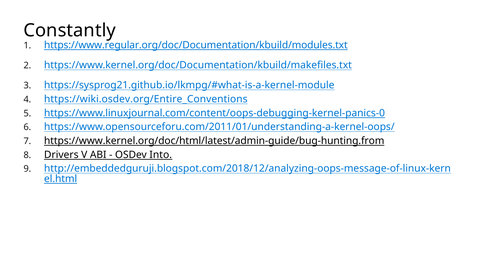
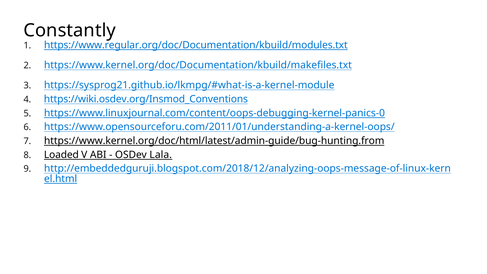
https://wiki.osdev.org/Entire_Conventions: https://wiki.osdev.org/Entire_Conventions -> https://wiki.osdev.org/Insmod_Conventions
Drivers: Drivers -> Loaded
Into: Into -> Lala
